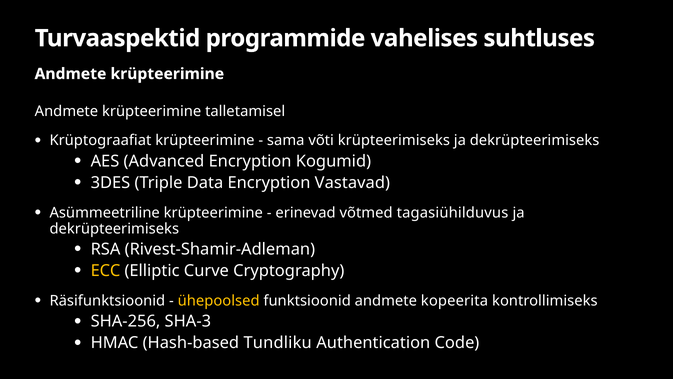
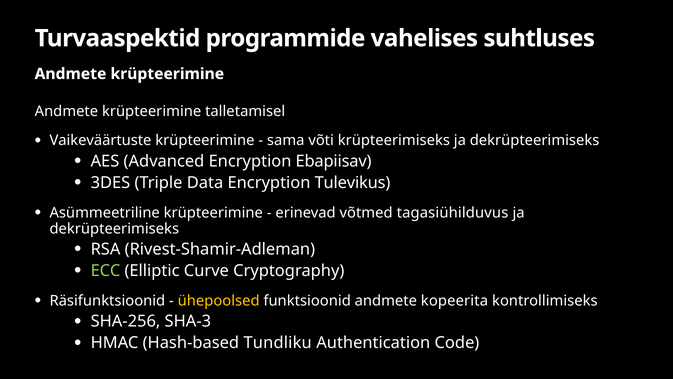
Krüptograafiat: Krüptograafiat -> Vaikeväärtuste
Kogumid: Kogumid -> Ebapiisav
Vastavad: Vastavad -> Tulevikus
ECC colour: yellow -> light green
